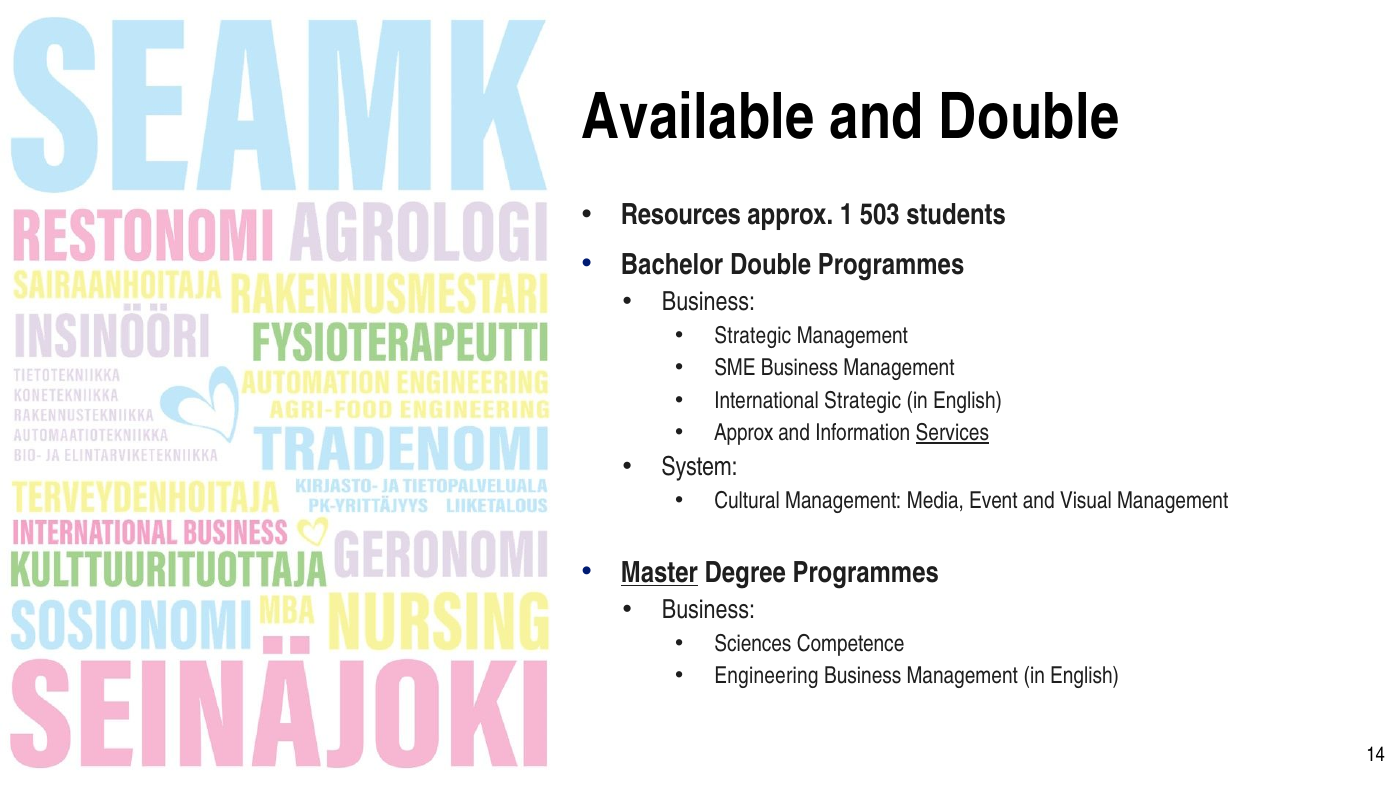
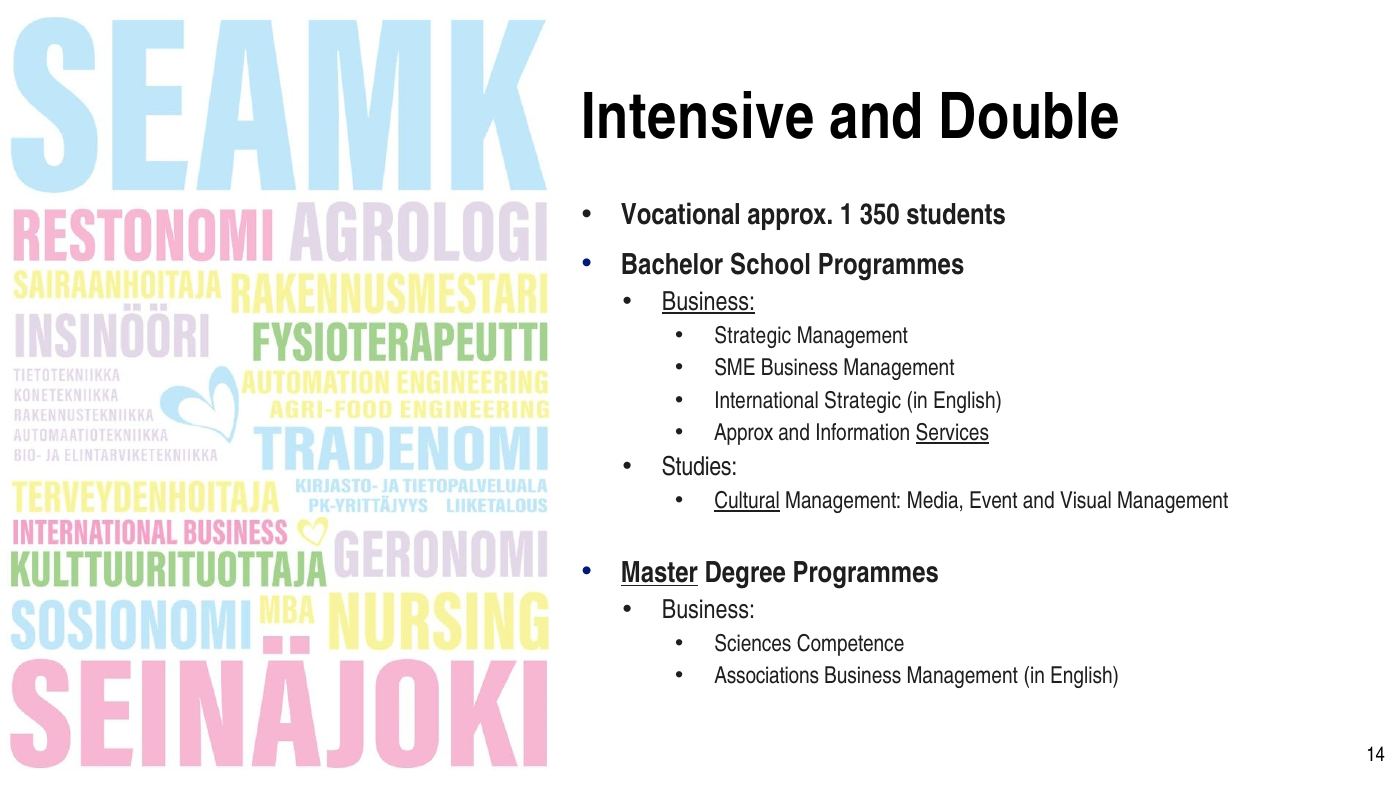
Available: Available -> Intensive
Resources: Resources -> Vocational
503: 503 -> 350
Bachelor Double: Double -> School
Business at (709, 302) underline: none -> present
System: System -> Studies
Cultural underline: none -> present
Engineering: Engineering -> Associations
